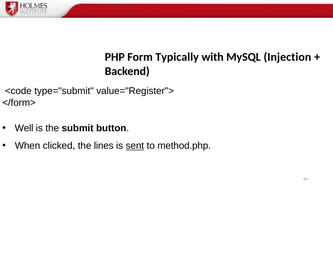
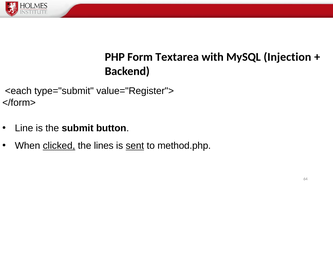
Typically: Typically -> Textarea
<code: <code -> <each
Well: Well -> Line
clicked underline: none -> present
